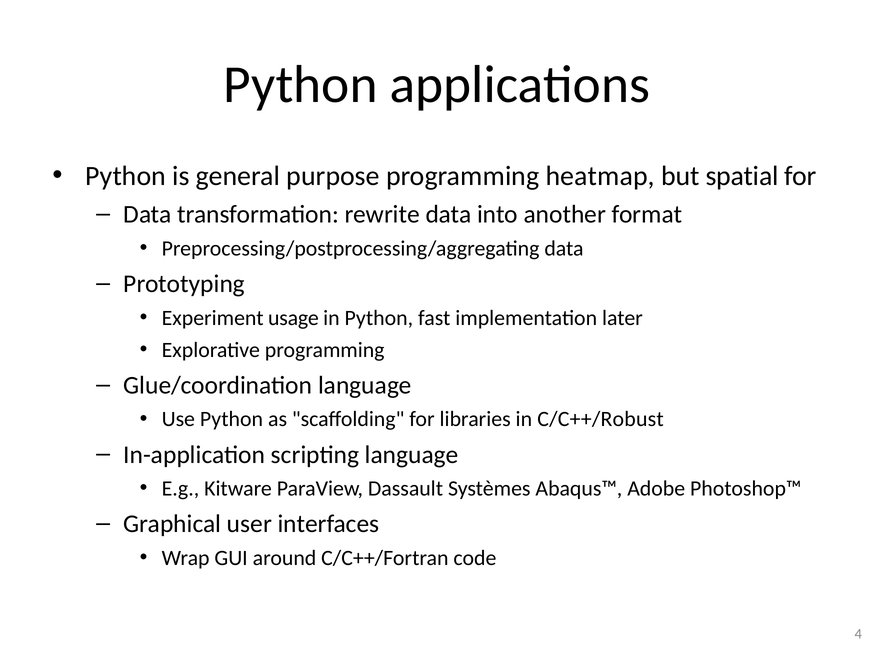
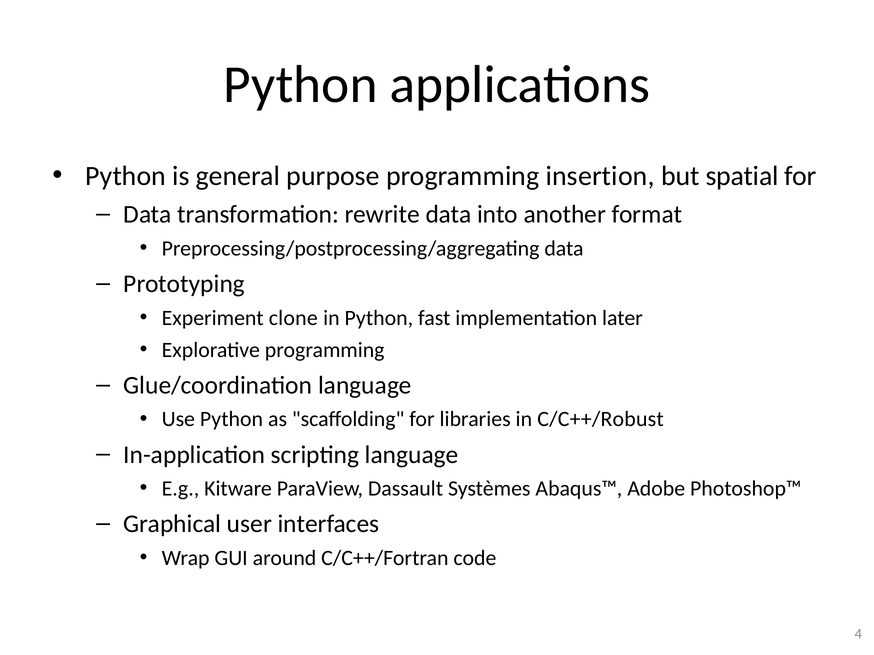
heatmap: heatmap -> insertion
usage: usage -> clone
